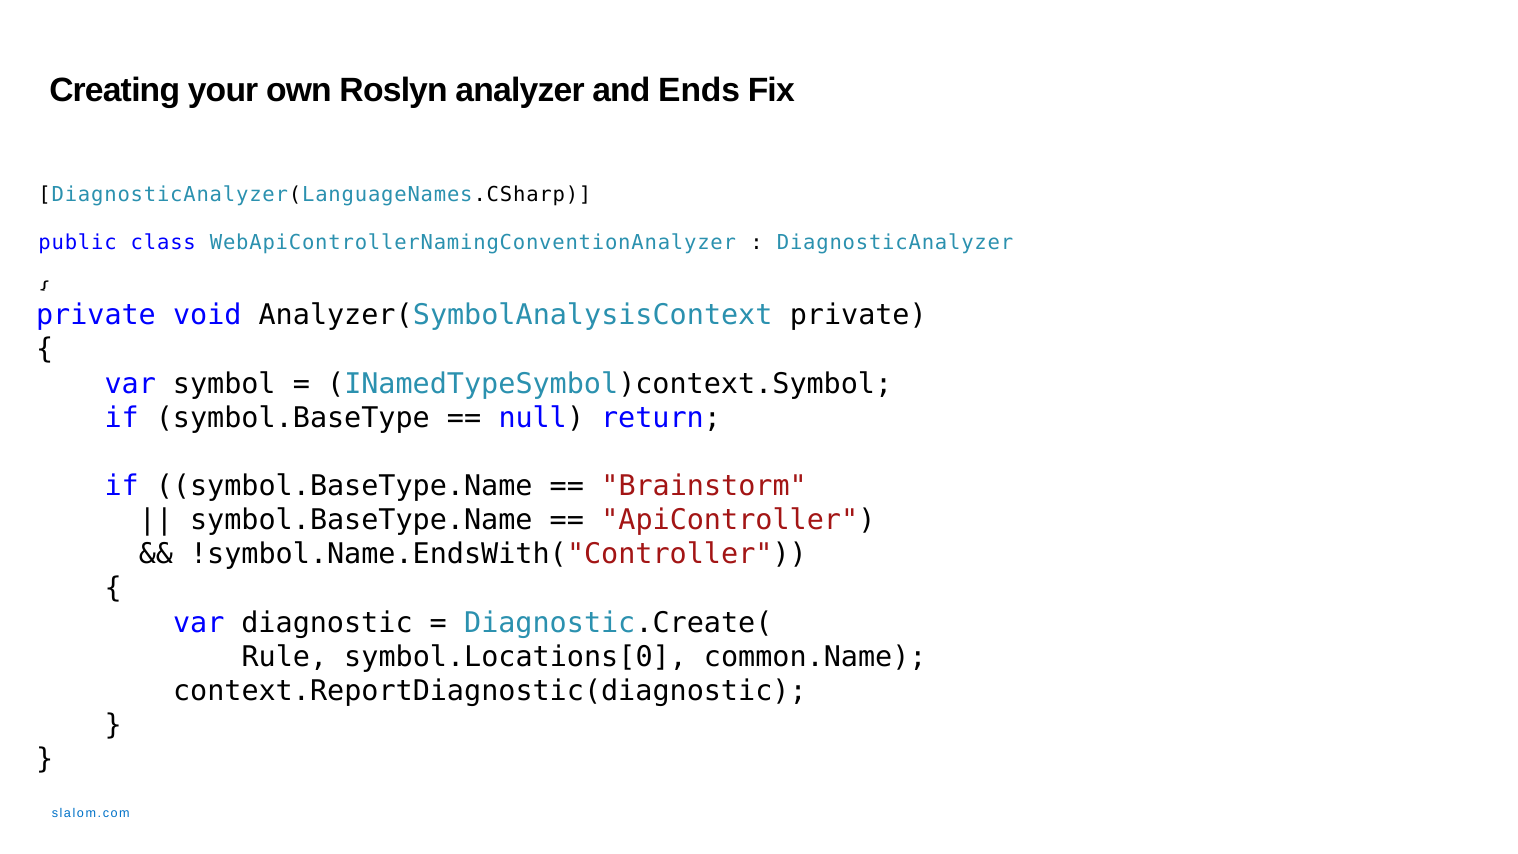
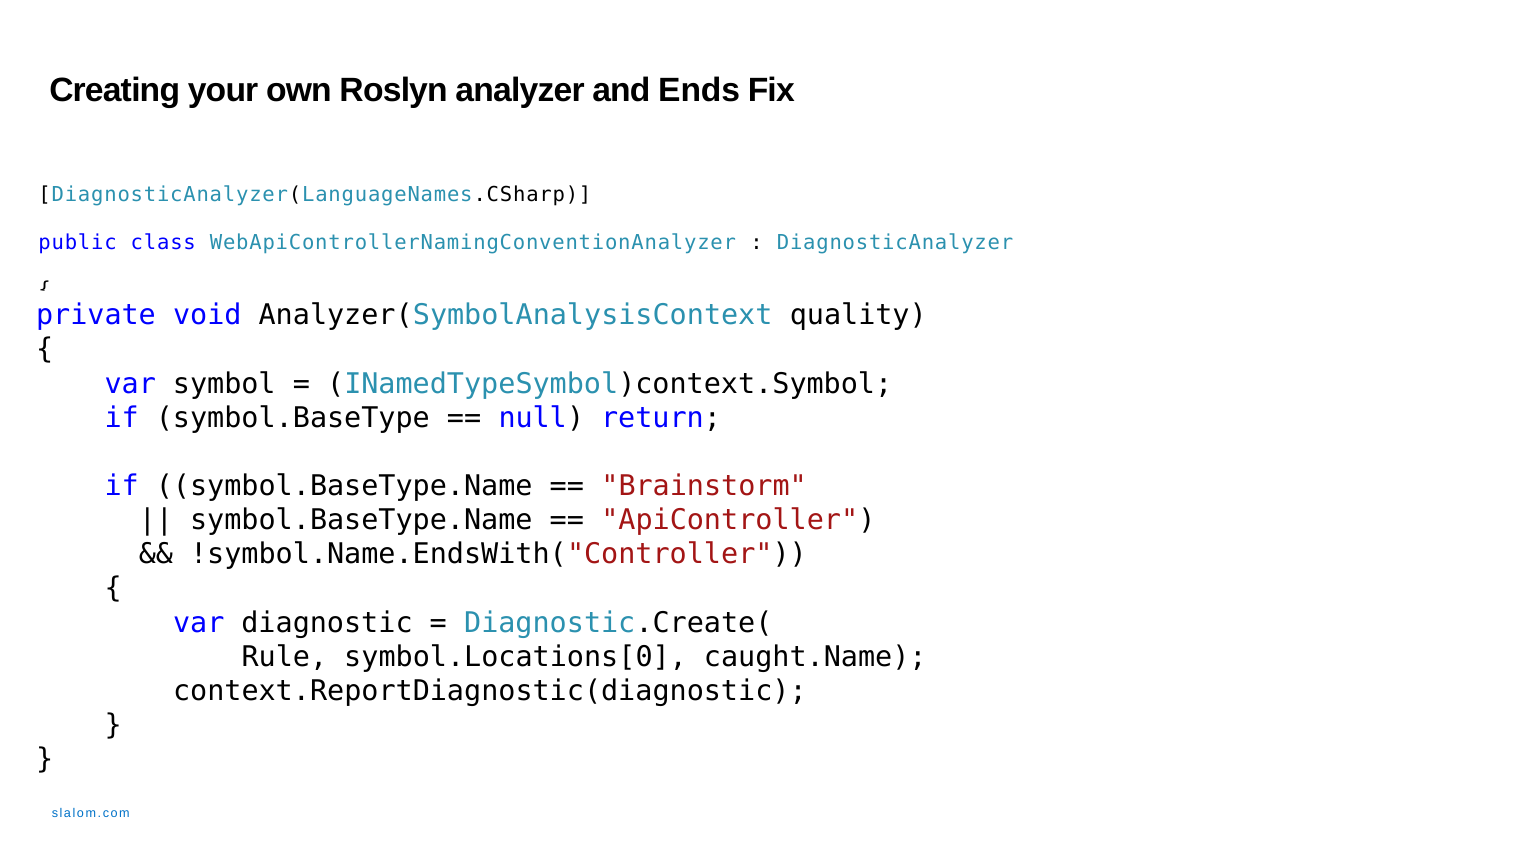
Analyzer(SymbolAnalysisContext private: private -> quality
common.Name: common.Name -> caught.Name
